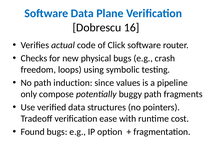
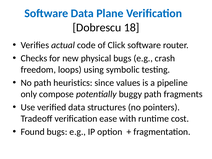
16: 16 -> 18
induction: induction -> heuristics
